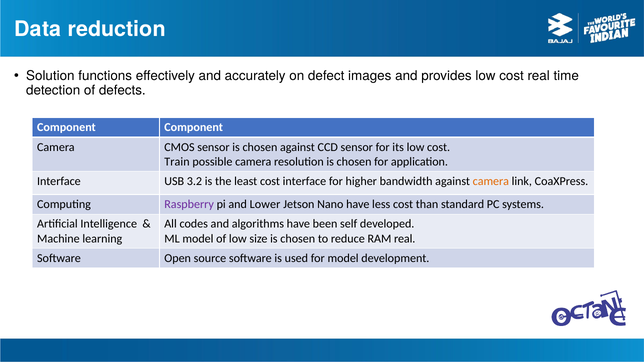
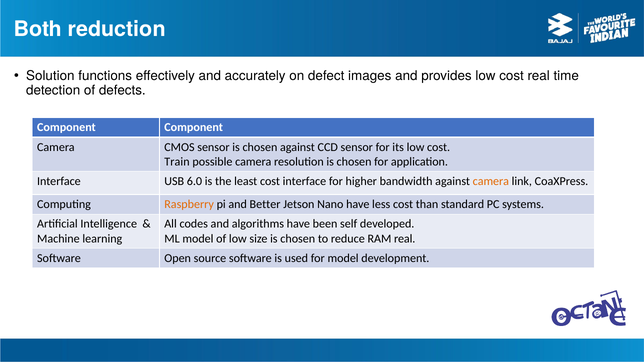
Data: Data -> Both
3.2: 3.2 -> 6.0
Raspberry colour: purple -> orange
Lower: Lower -> Better
